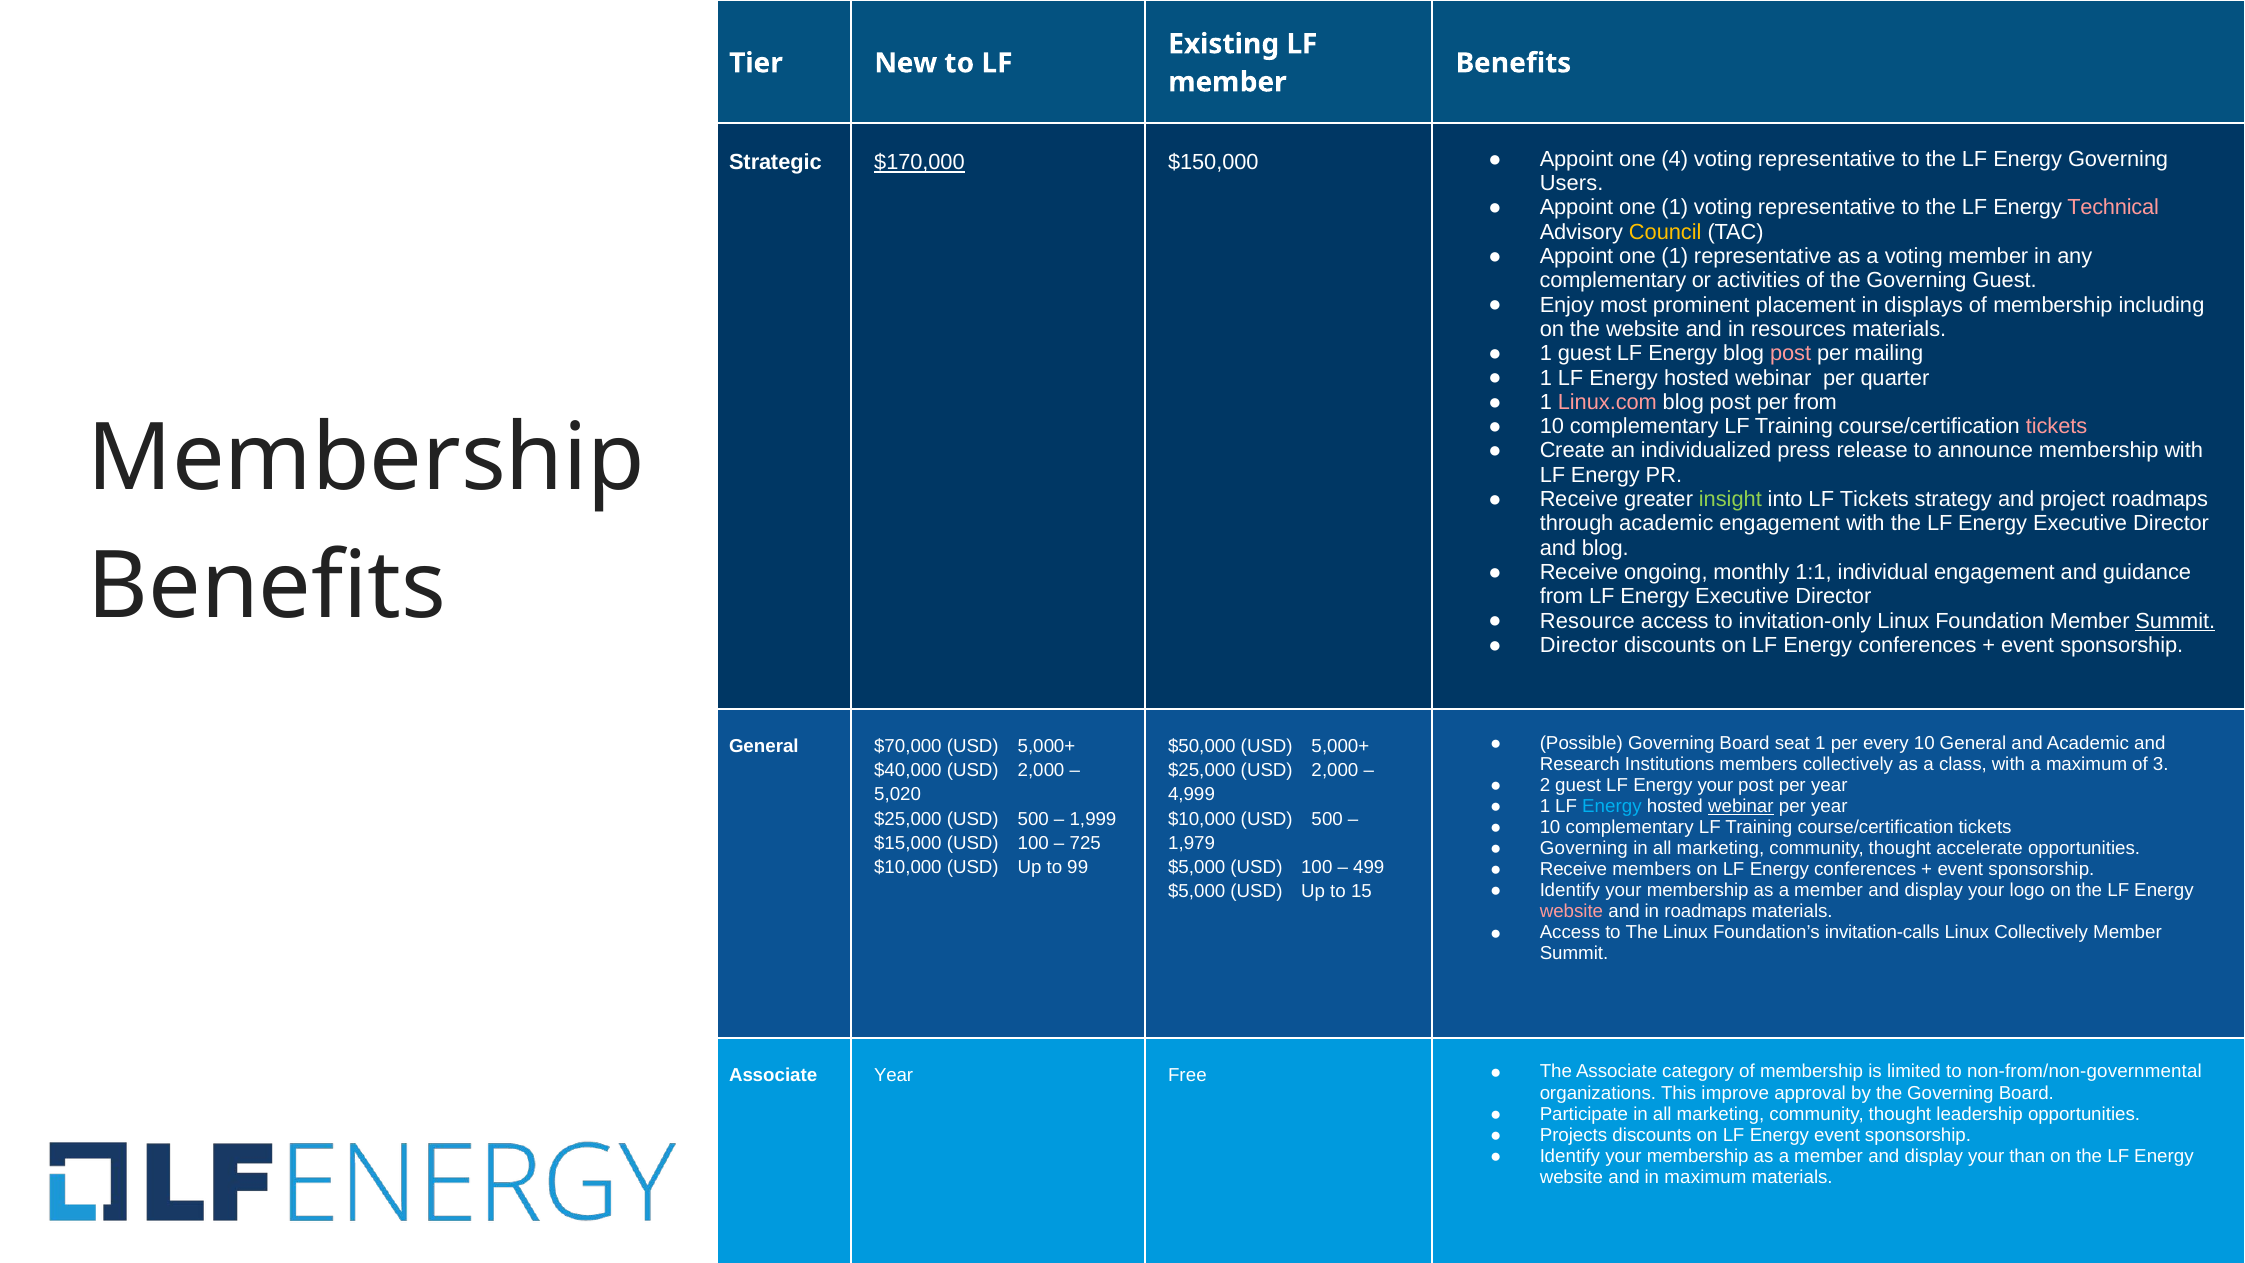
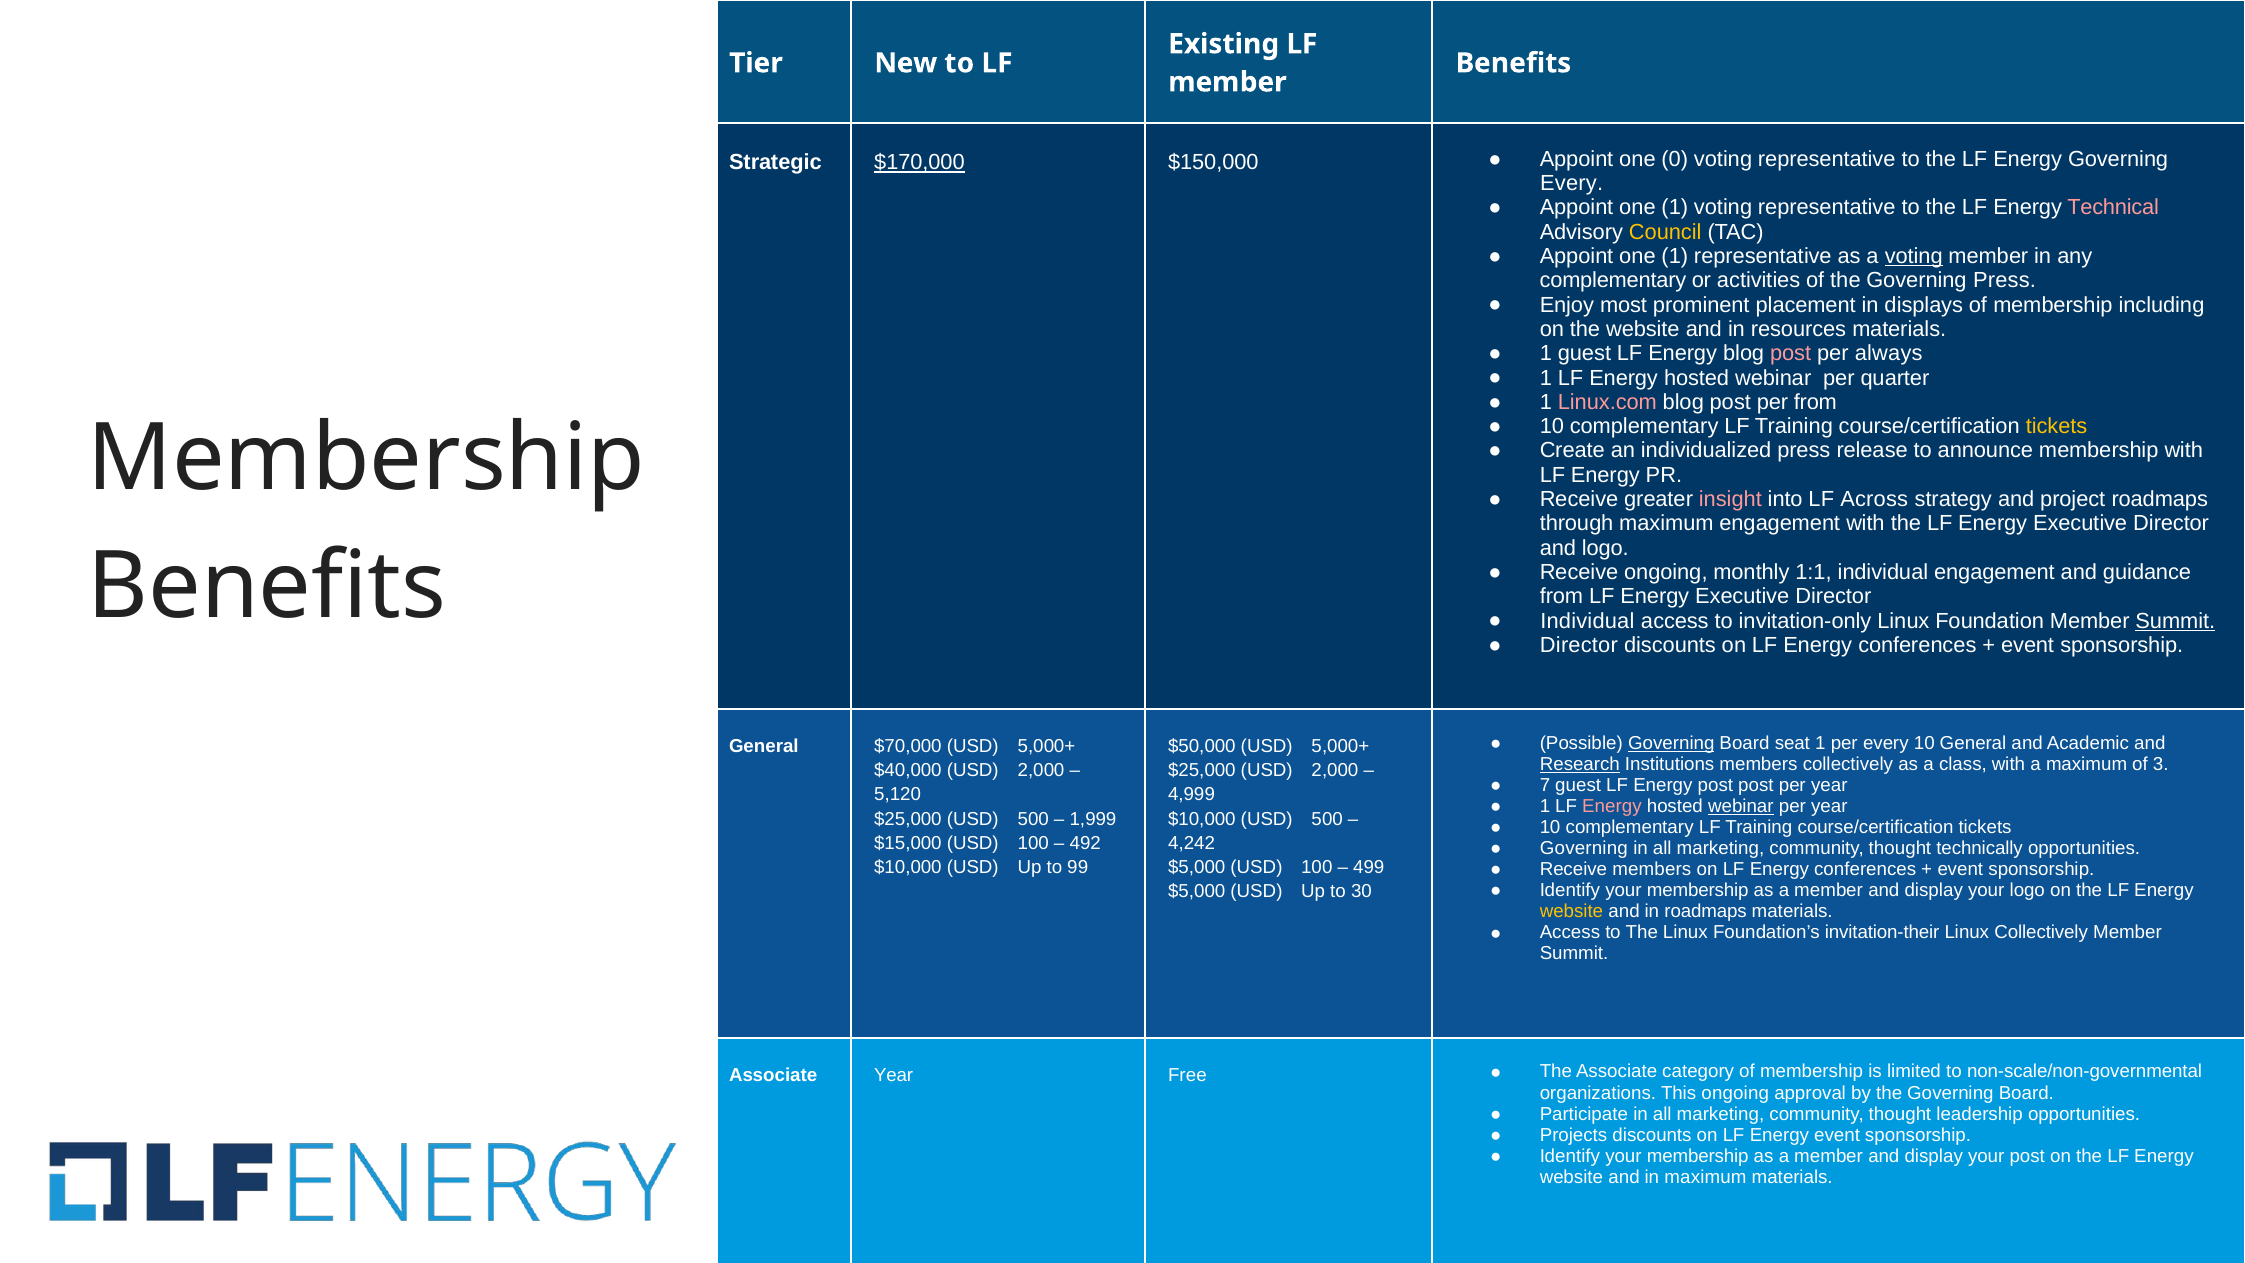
4: 4 -> 0
Users at (1572, 183): Users -> Every
voting at (1914, 256) underline: none -> present
Governing Guest: Guest -> Press
mailing: mailing -> always
tickets at (2057, 426) colour: pink -> yellow
insight colour: light green -> pink
LF Tickets: Tickets -> Across
through academic: academic -> maximum
and blog: blog -> logo
Resource at (1587, 621): Resource -> Individual
Governing at (1671, 743) underline: none -> present
Research underline: none -> present
2: 2 -> 7
Energy your: your -> post
5,020: 5,020 -> 5,120
Energy at (1612, 806) colour: light blue -> pink
725: 725 -> 492
1,979: 1,979 -> 4,242
accelerate: accelerate -> technically
15: 15 -> 30
website at (1571, 912) colour: pink -> yellow
invitation-calls: invitation-calls -> invitation-their
non-from/non-governmental: non-from/non-governmental -> non-scale/non-governmental
This improve: improve -> ongoing
your than: than -> post
